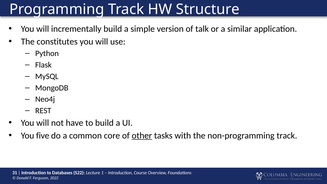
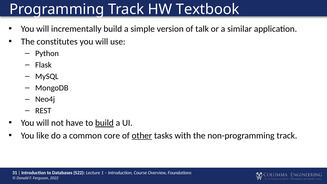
Structure: Structure -> Textbook
build at (104, 123) underline: none -> present
five: five -> like
